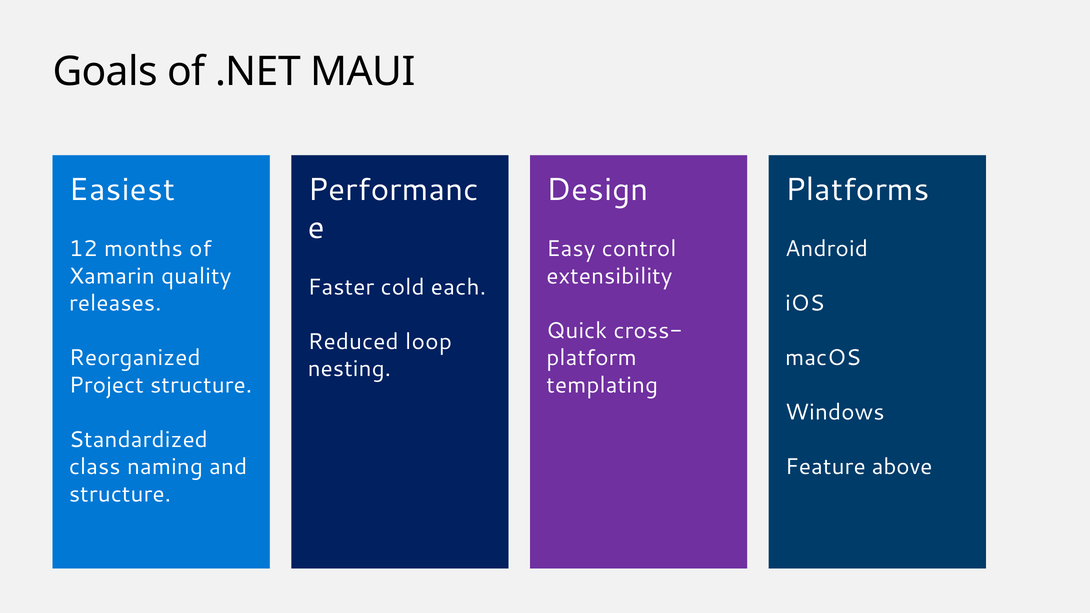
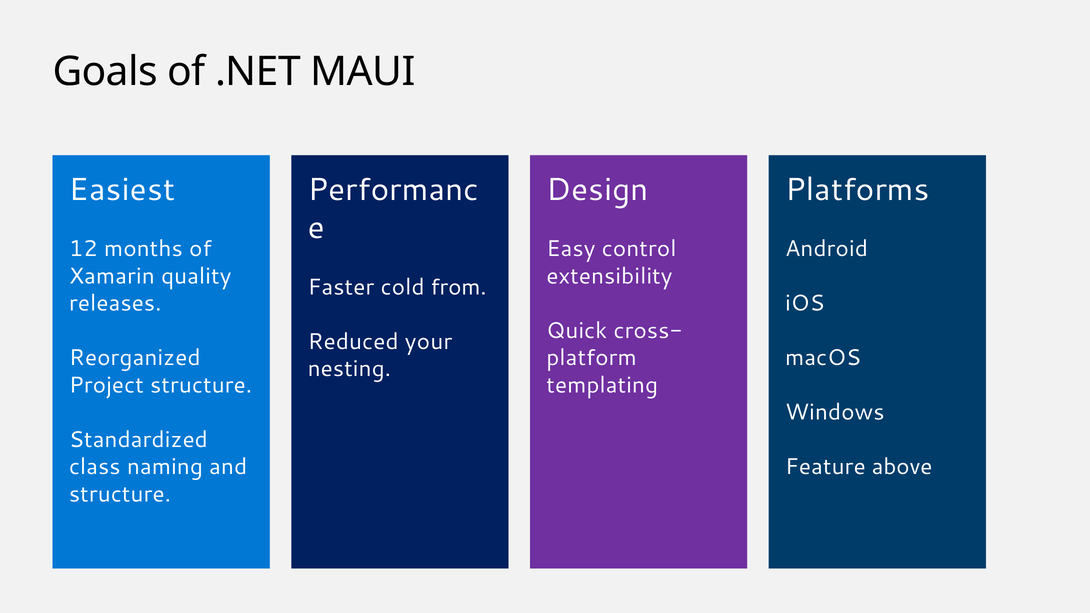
each: each -> from
loop: loop -> your
